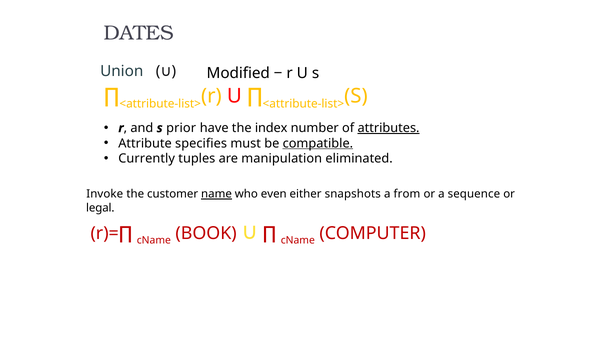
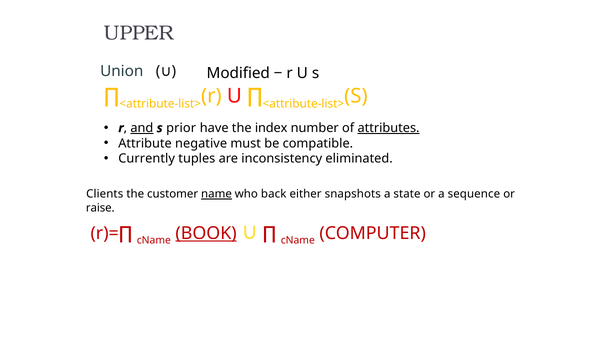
DATES: DATES -> UPPER
and underline: none -> present
specifies: specifies -> negative
compatible underline: present -> none
manipulation: manipulation -> inconsistency
Invoke: Invoke -> Clients
even: even -> back
from: from -> state
legal: legal -> raise
BOOK underline: none -> present
